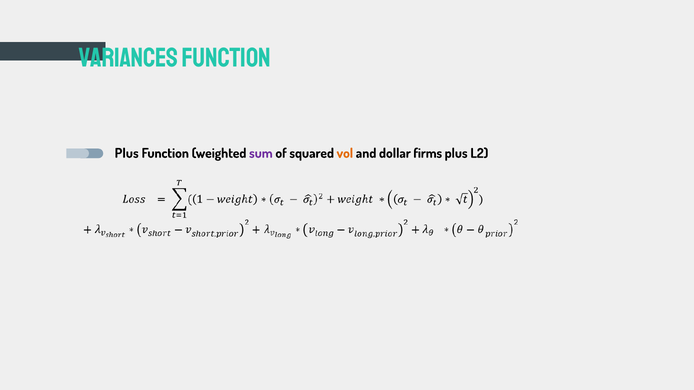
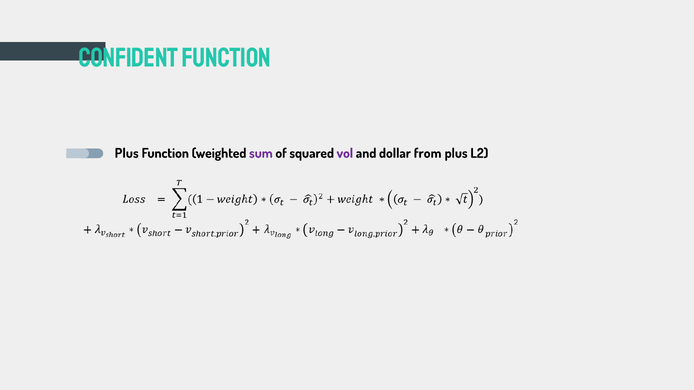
VARIANCES: VARIANCES -> CONFIDENT
vol colour: orange -> purple
firms: firms -> from
